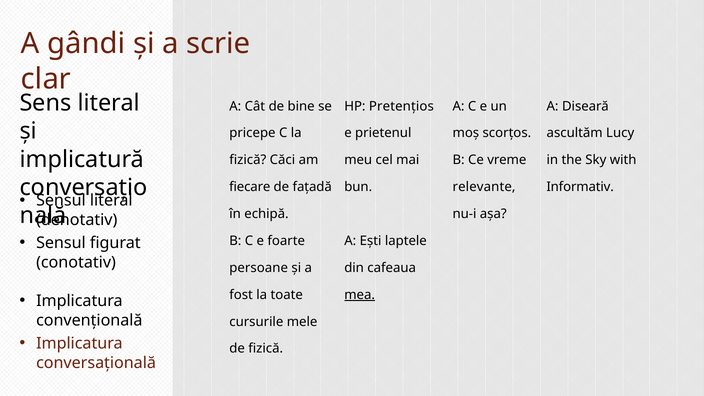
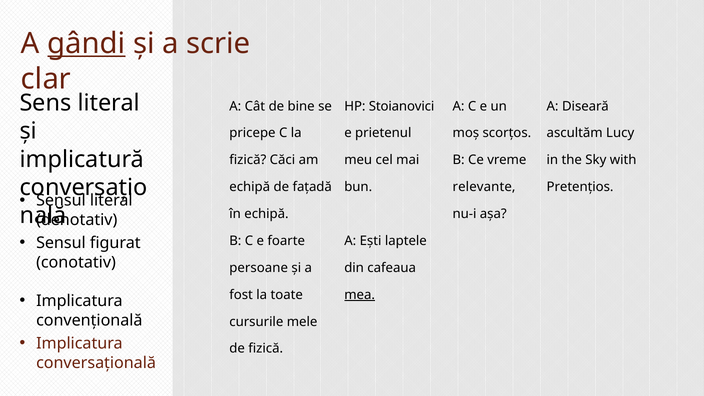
gândi underline: none -> present
Pretențios: Pretențios -> Stoianovici
fiecare at (250, 187): fiecare -> echipă
Informativ: Informativ -> Pretențios
